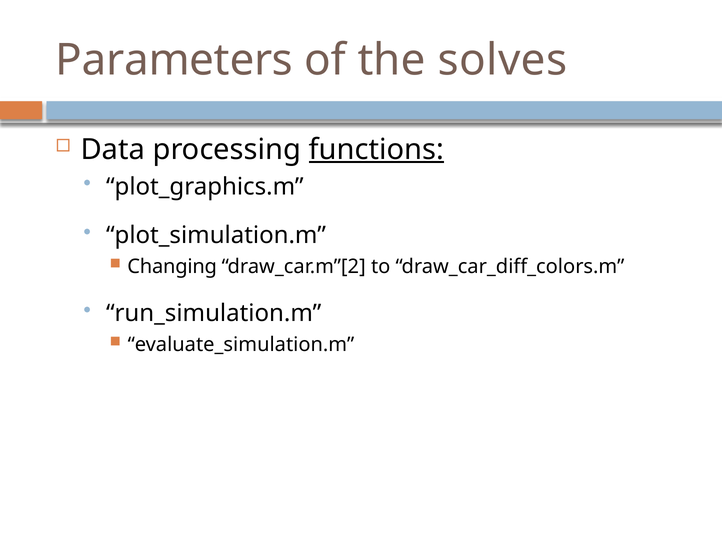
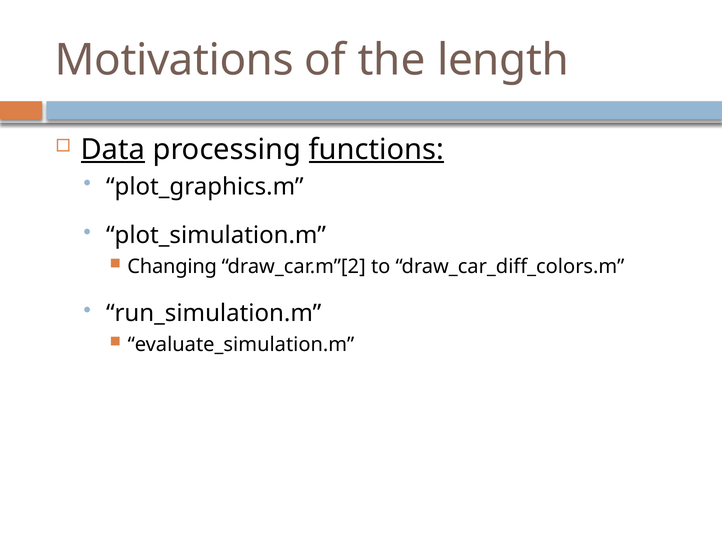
Parameters: Parameters -> Motivations
solves: solves -> length
Data underline: none -> present
